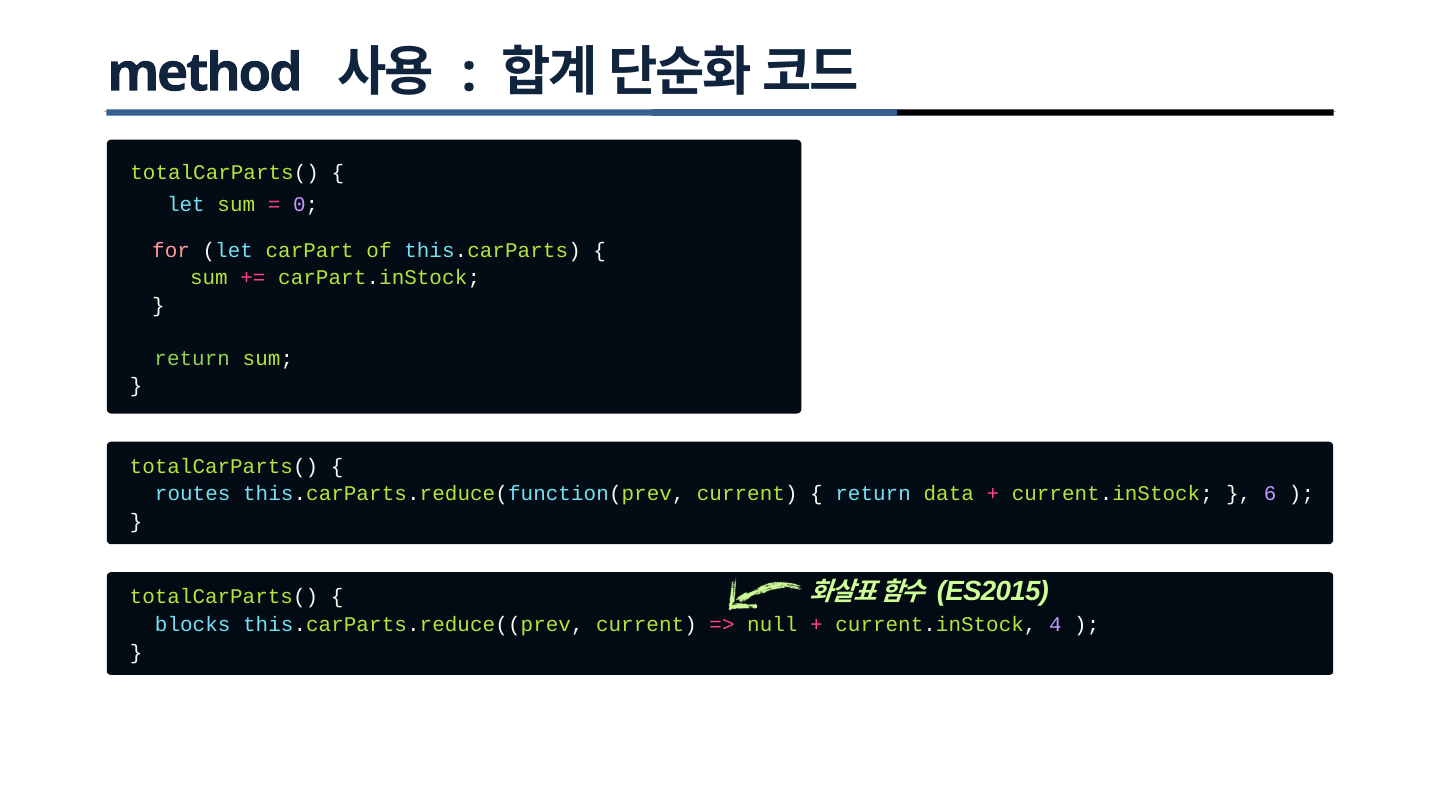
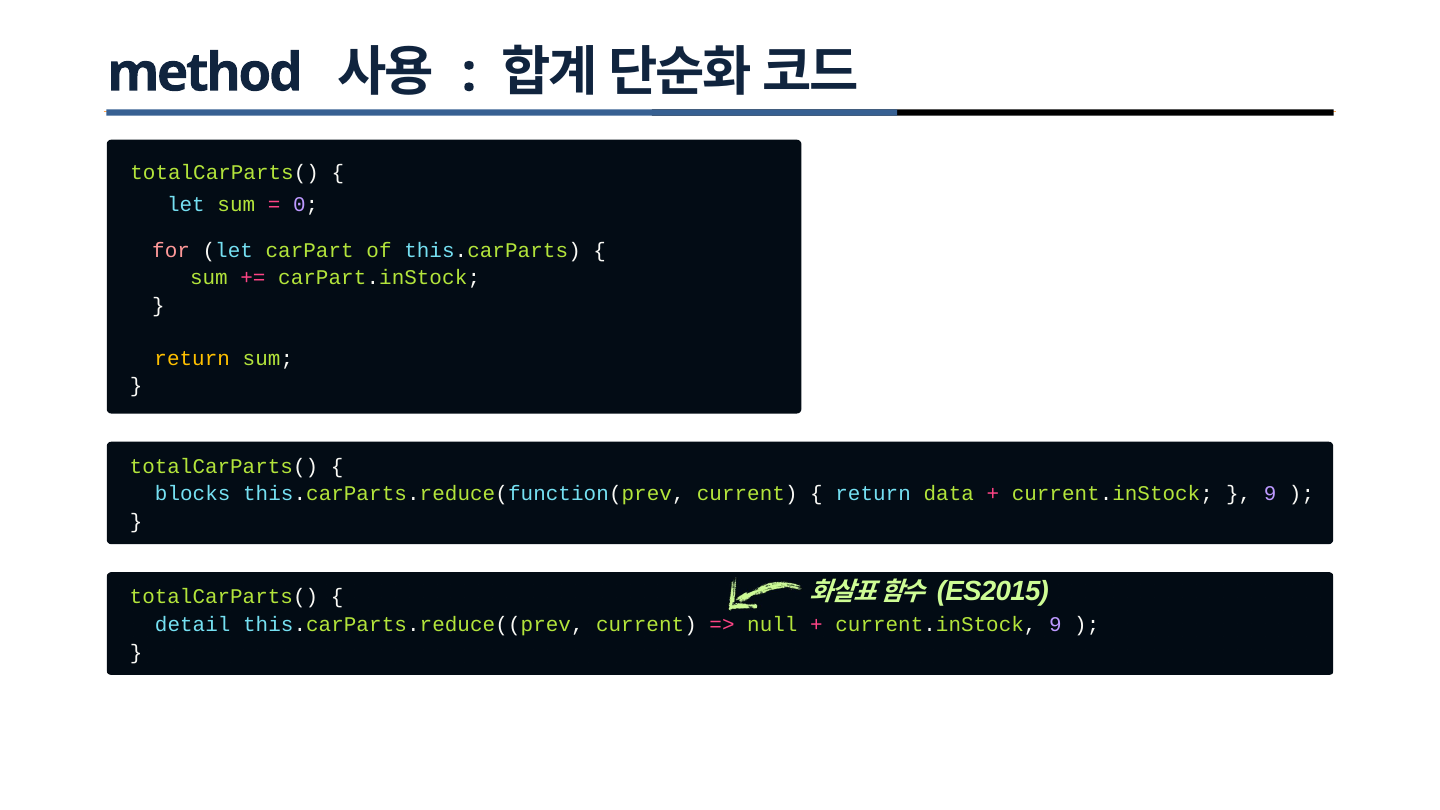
return at (192, 358) colour: light green -> yellow
routes: routes -> blocks
6 at (1270, 494): 6 -> 9
blocks: blocks -> detail
current.inStock 4: 4 -> 9
